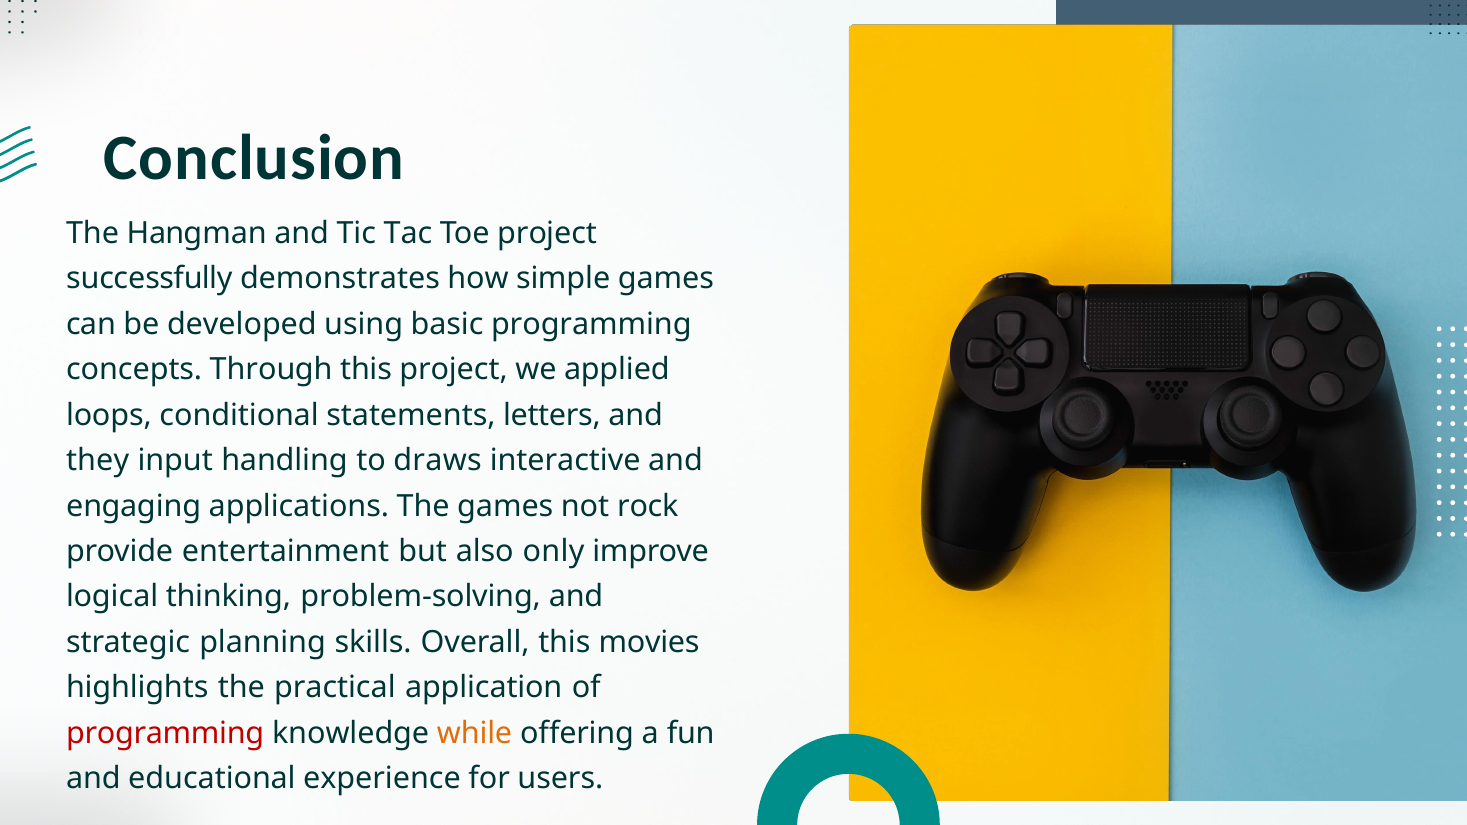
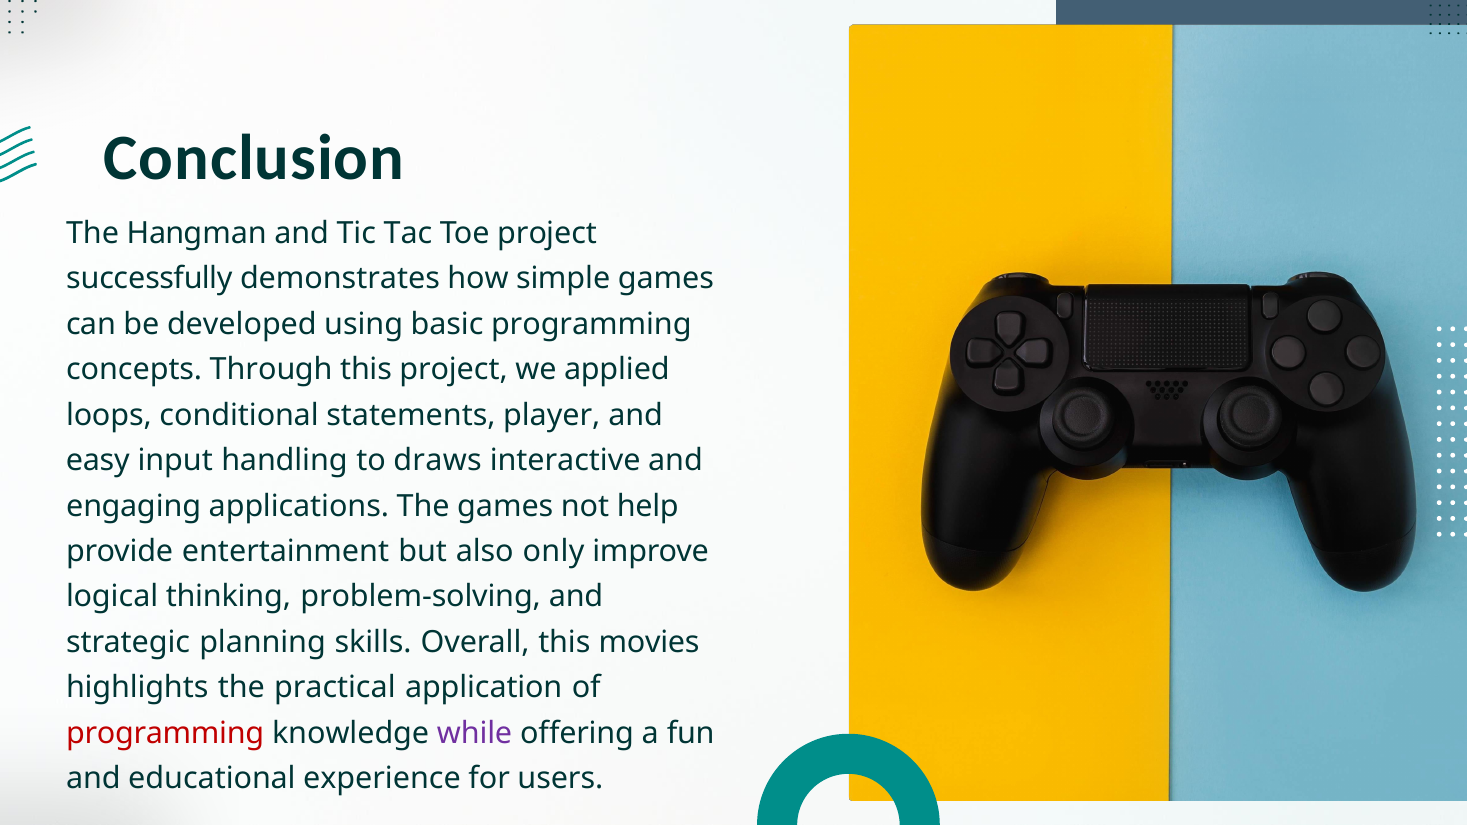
letters: letters -> player
they: they -> easy
rock: rock -> help
while colour: orange -> purple
